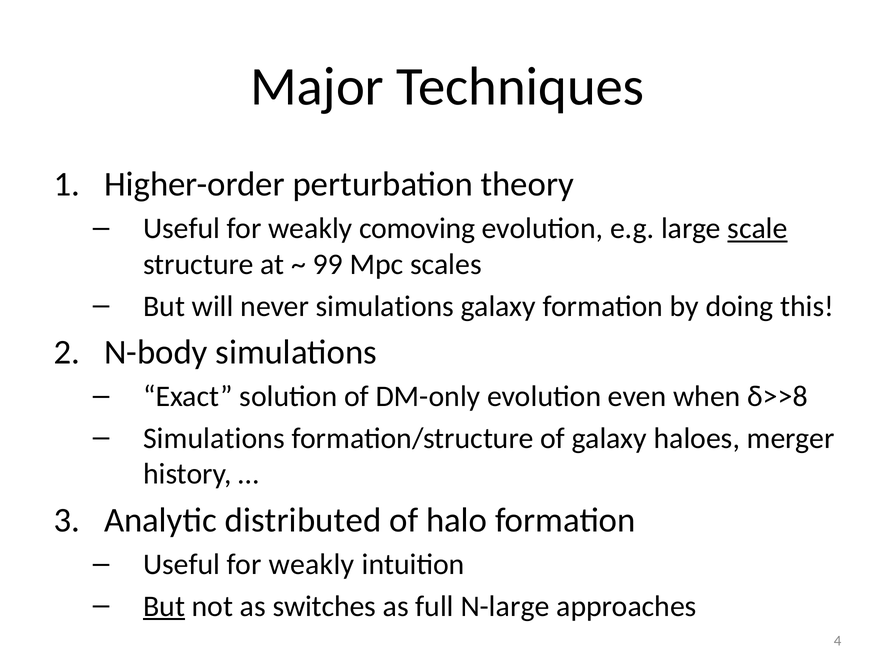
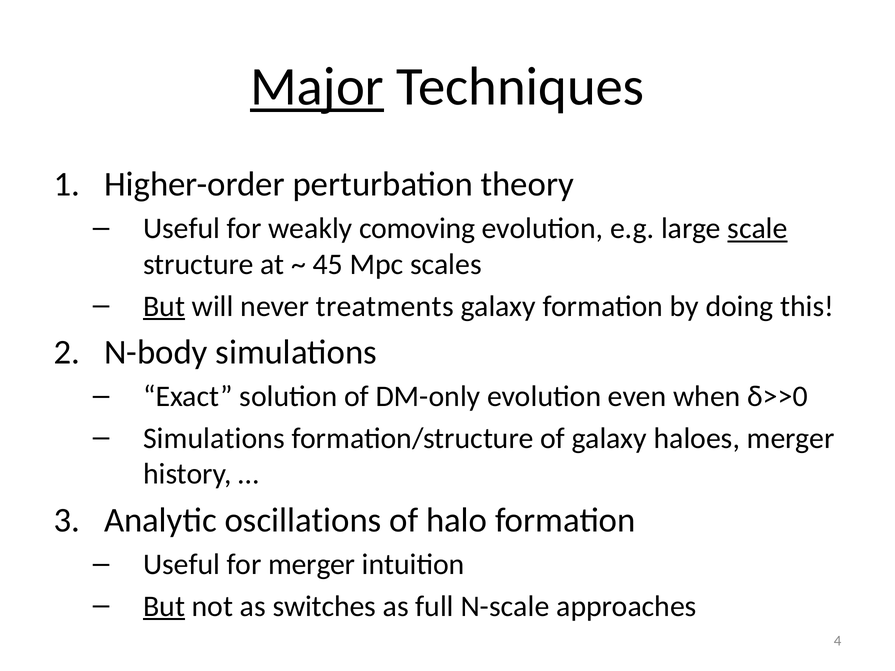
Major underline: none -> present
99: 99 -> 45
But at (164, 306) underline: none -> present
never simulations: simulations -> treatments
δ>>8: δ>>8 -> δ>>0
distributed: distributed -> oscillations
weakly at (312, 565): weakly -> merger
N-large: N-large -> N-scale
